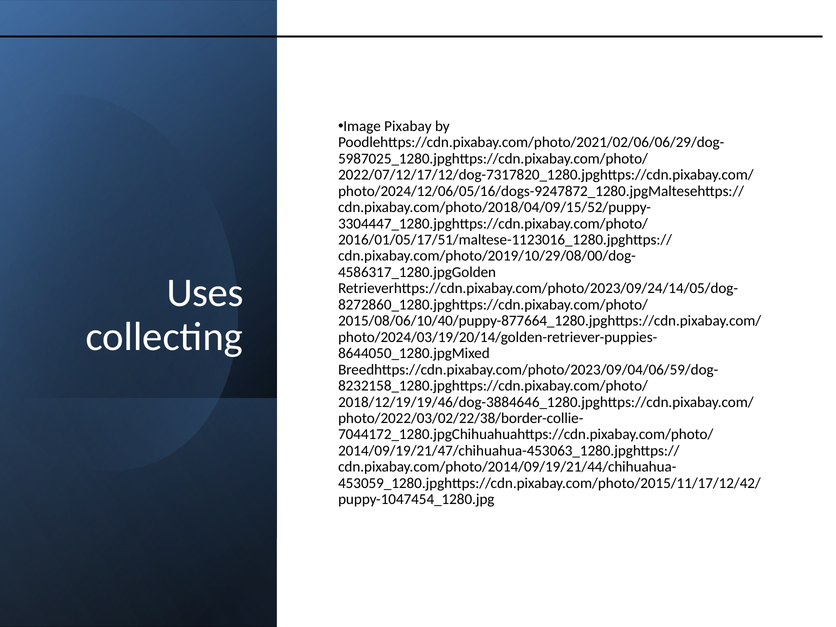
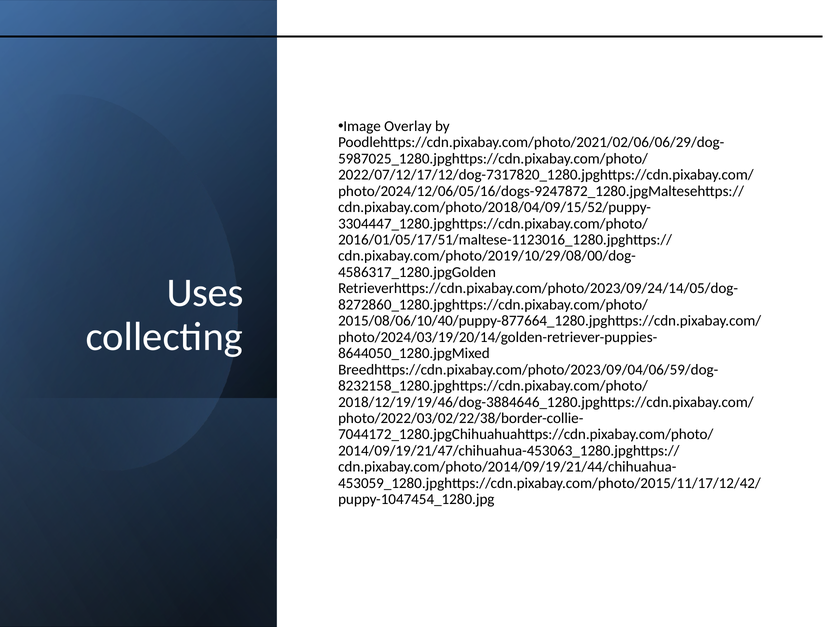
Pixabay: Pixabay -> Overlay
